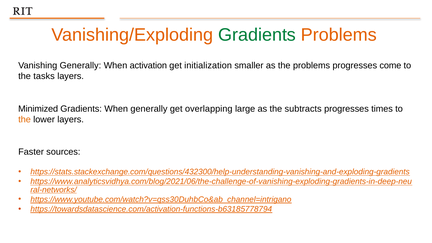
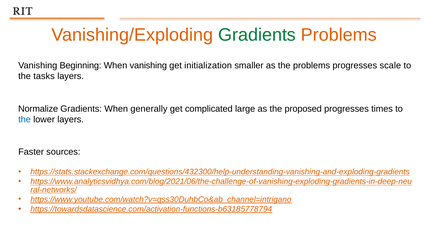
Vanishing Generally: Generally -> Beginning
When activation: activation -> vanishing
come: come -> scale
Minimized: Minimized -> Normalize
overlapping: overlapping -> complicated
subtracts: subtracts -> proposed
the at (25, 120) colour: orange -> blue
